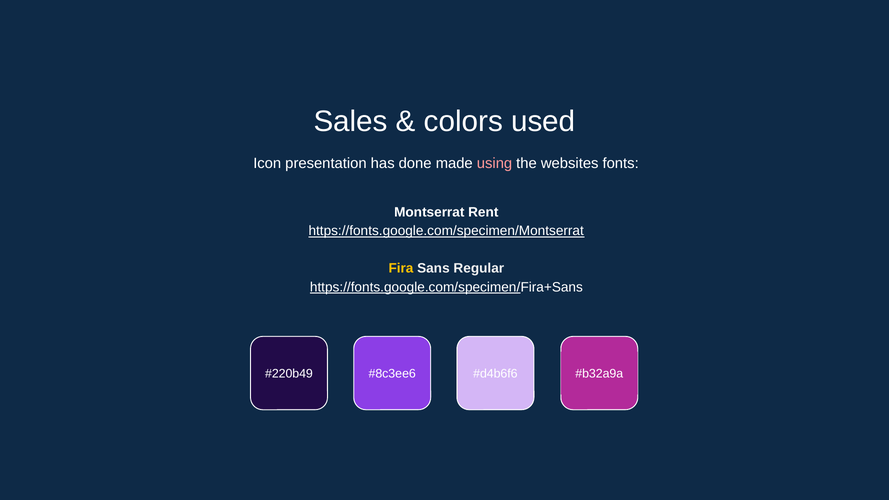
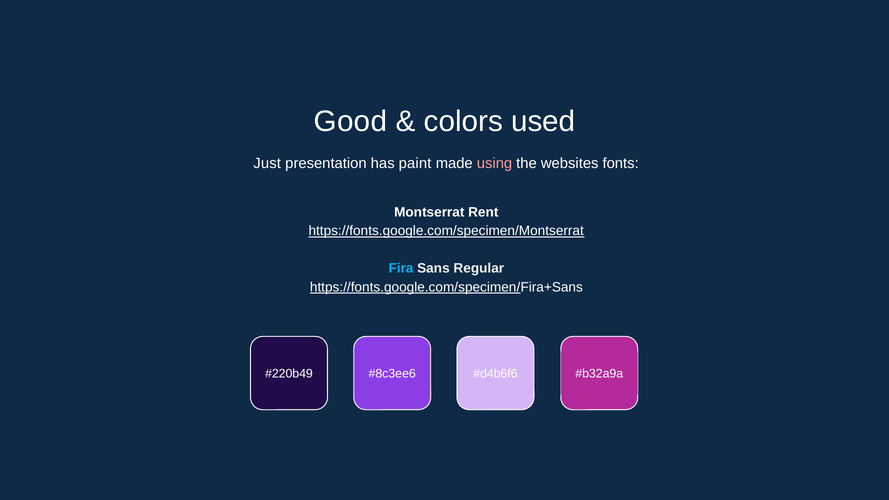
Sales: Sales -> Good
Icon: Icon -> Just
done: done -> paint
Fira colour: yellow -> light blue
